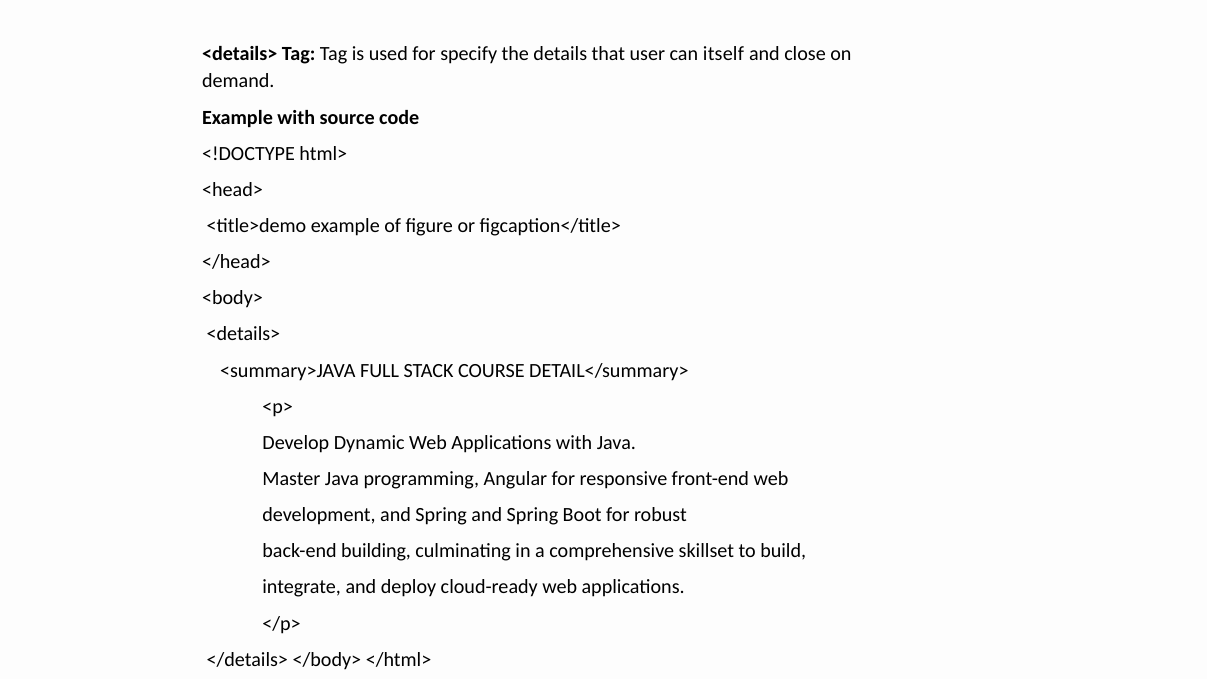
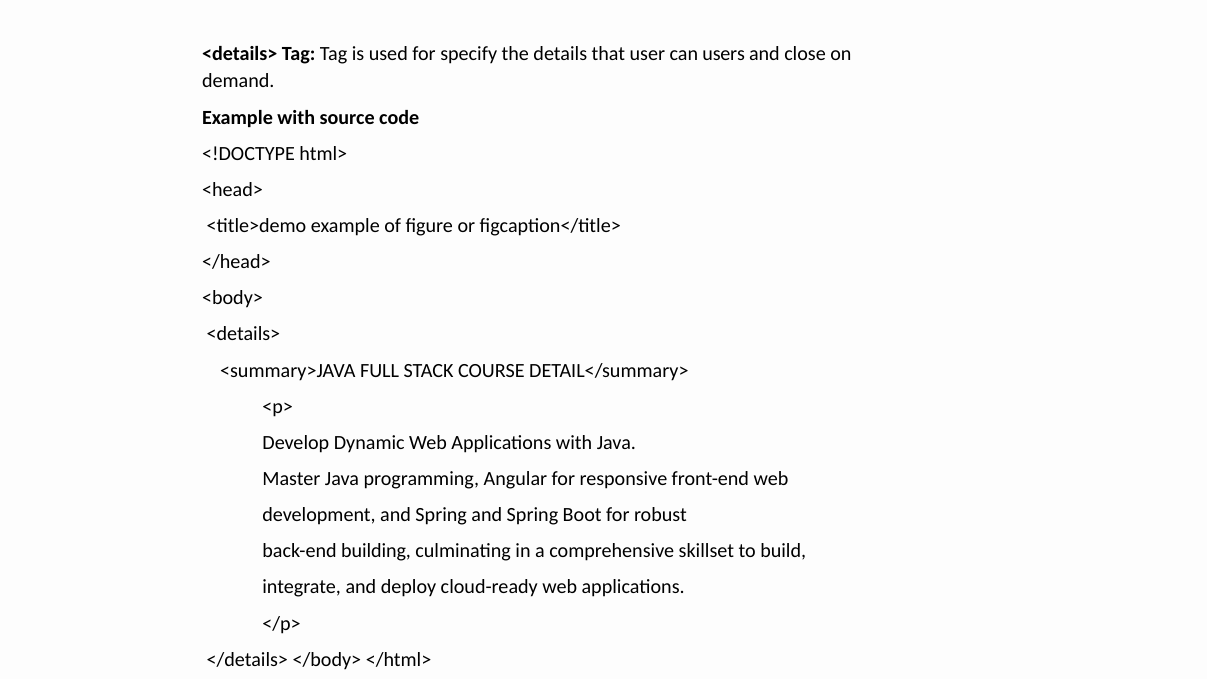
itself: itself -> users
